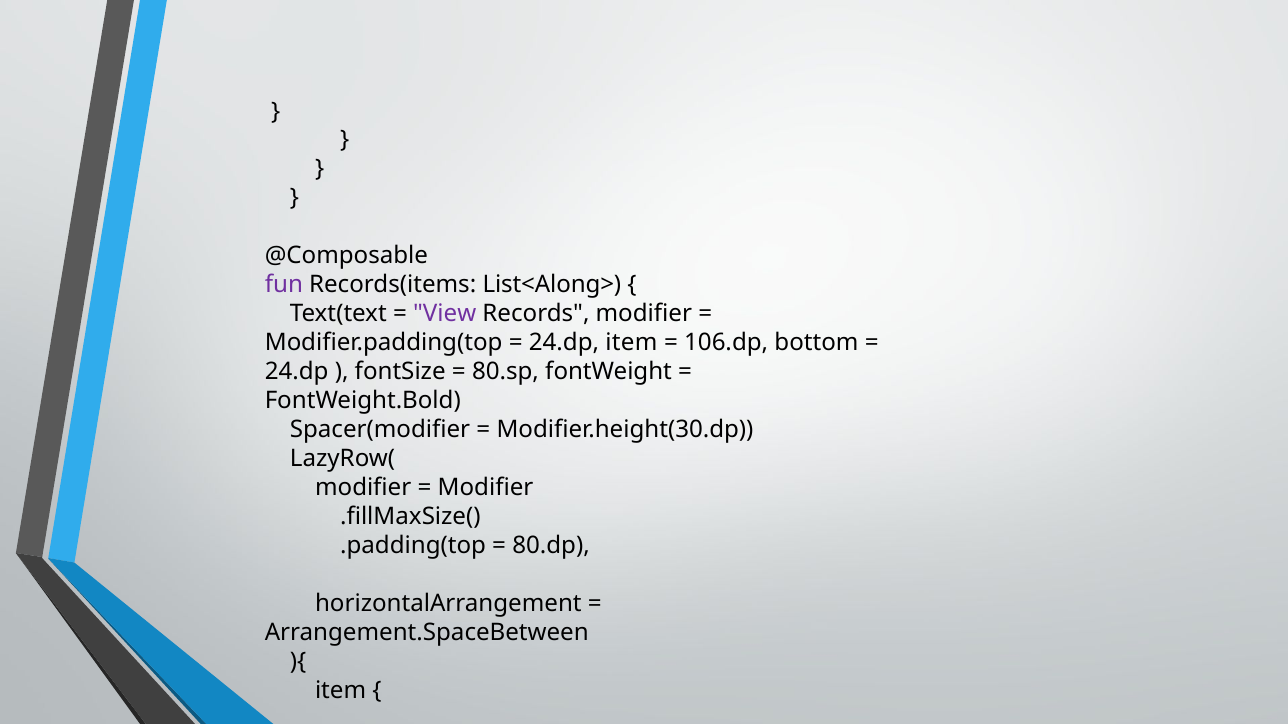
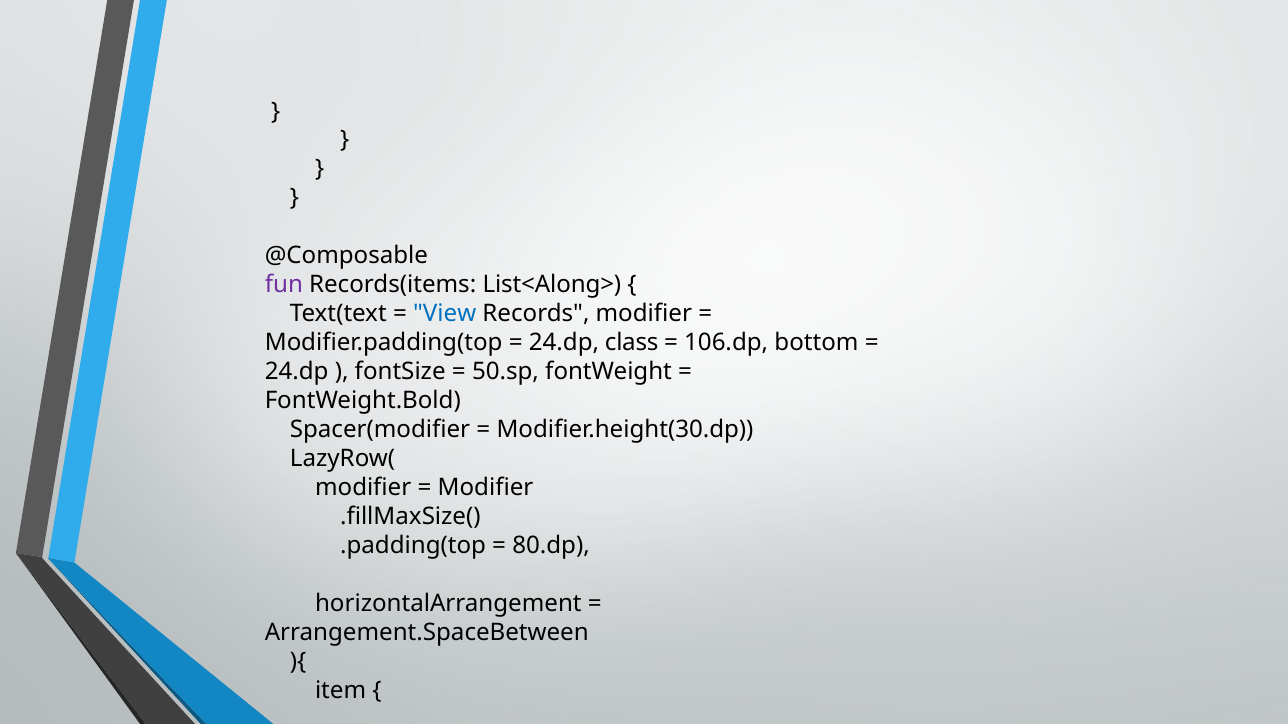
View colour: purple -> blue
24.dp item: item -> class
80.sp: 80.sp -> 50.sp
